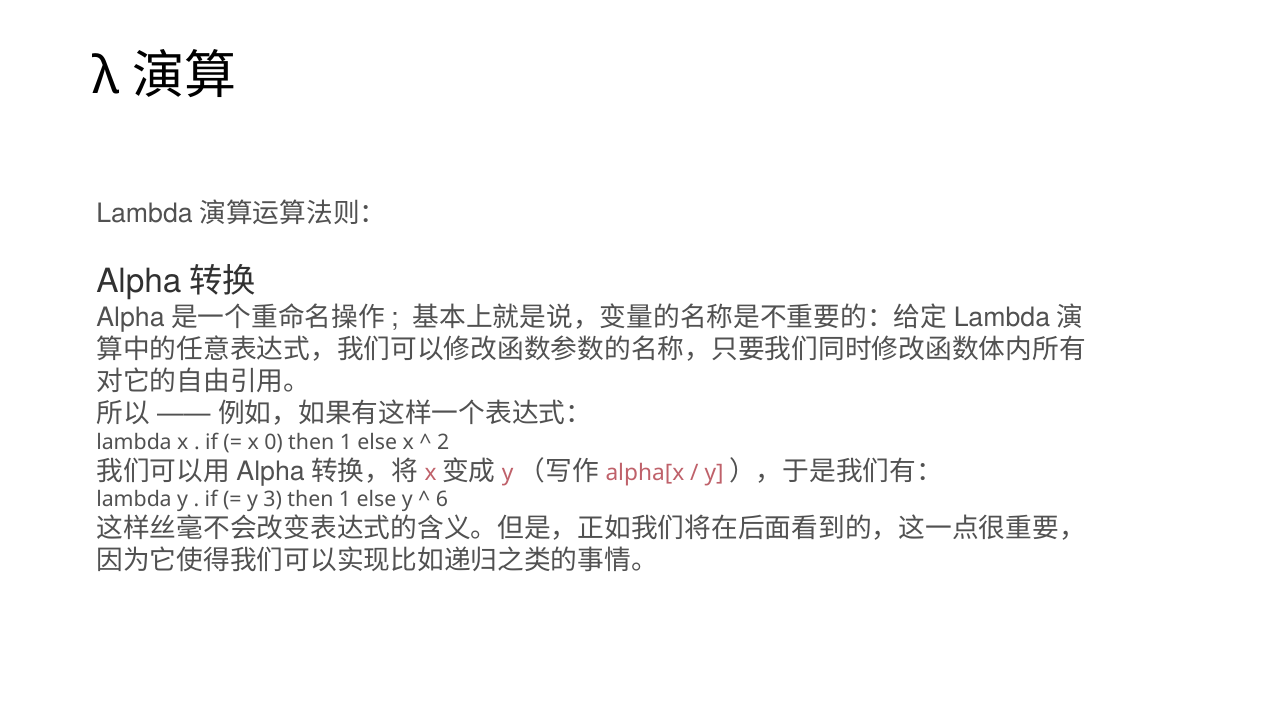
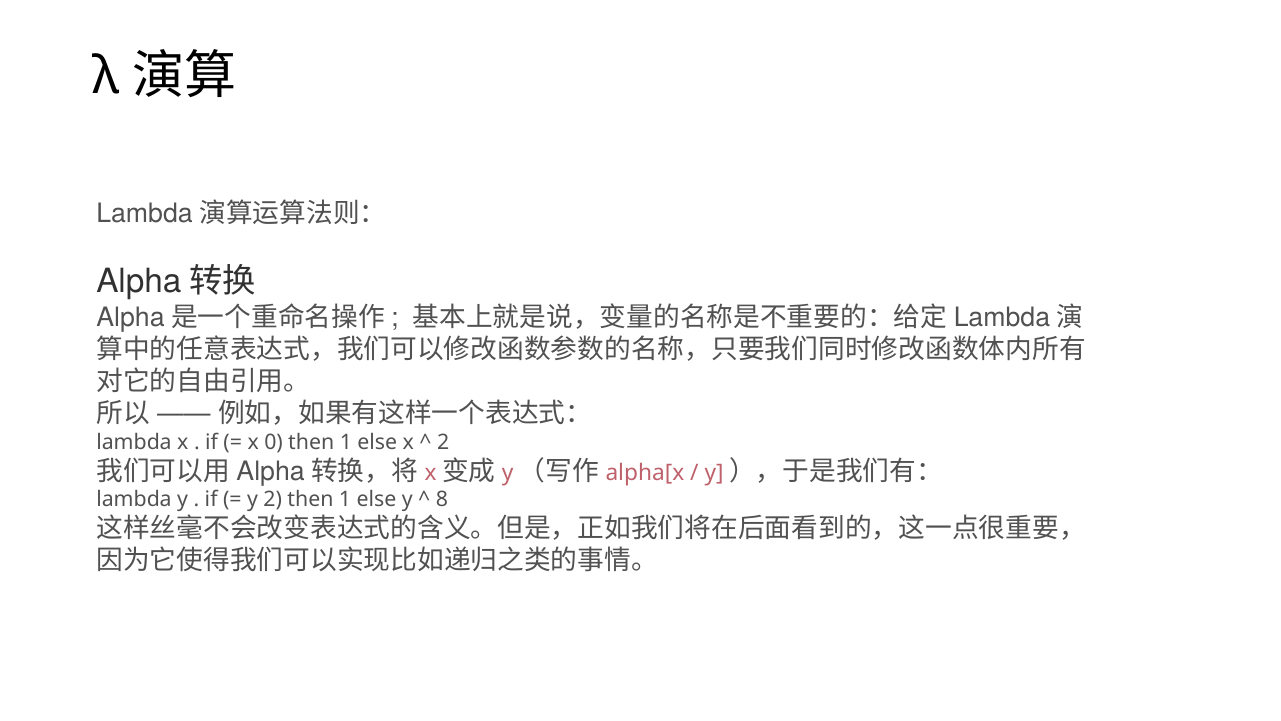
y 3: 3 -> 2
6: 6 -> 8
